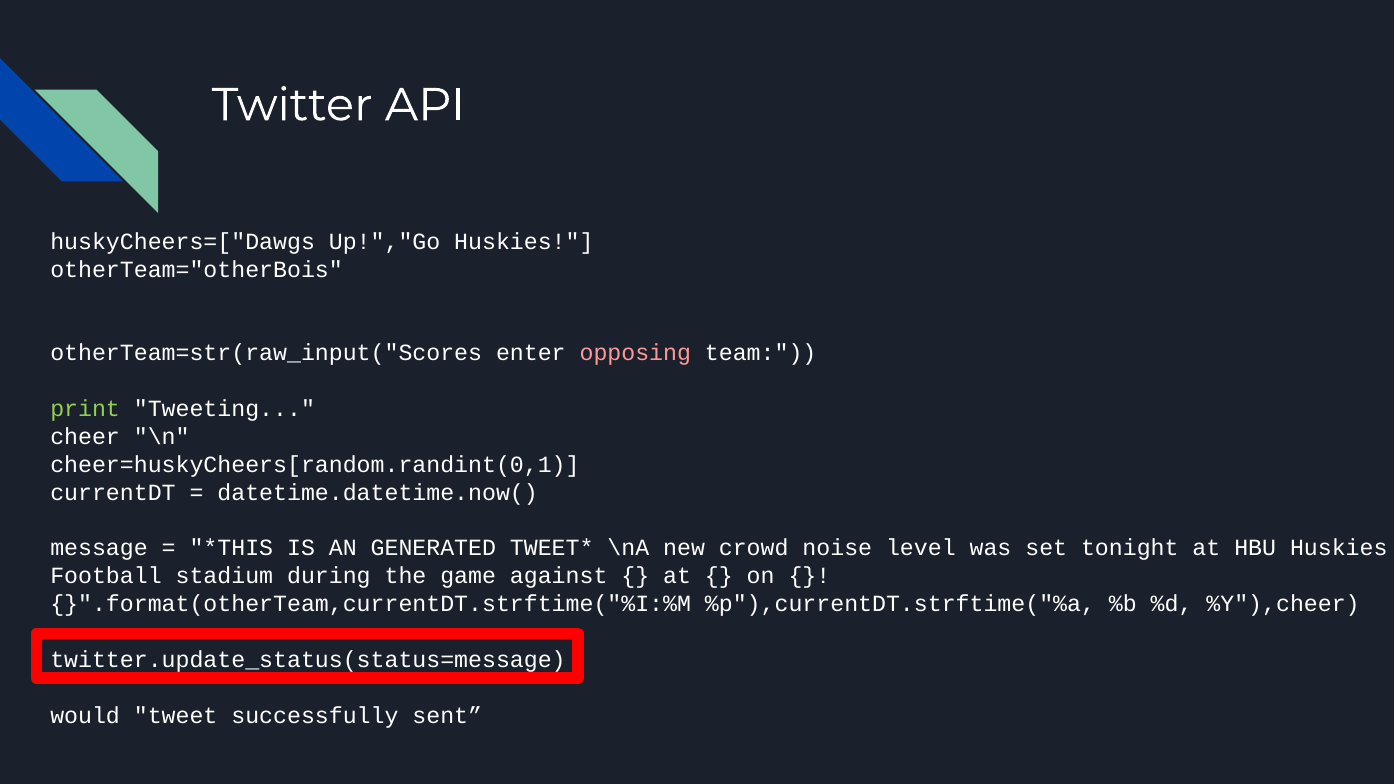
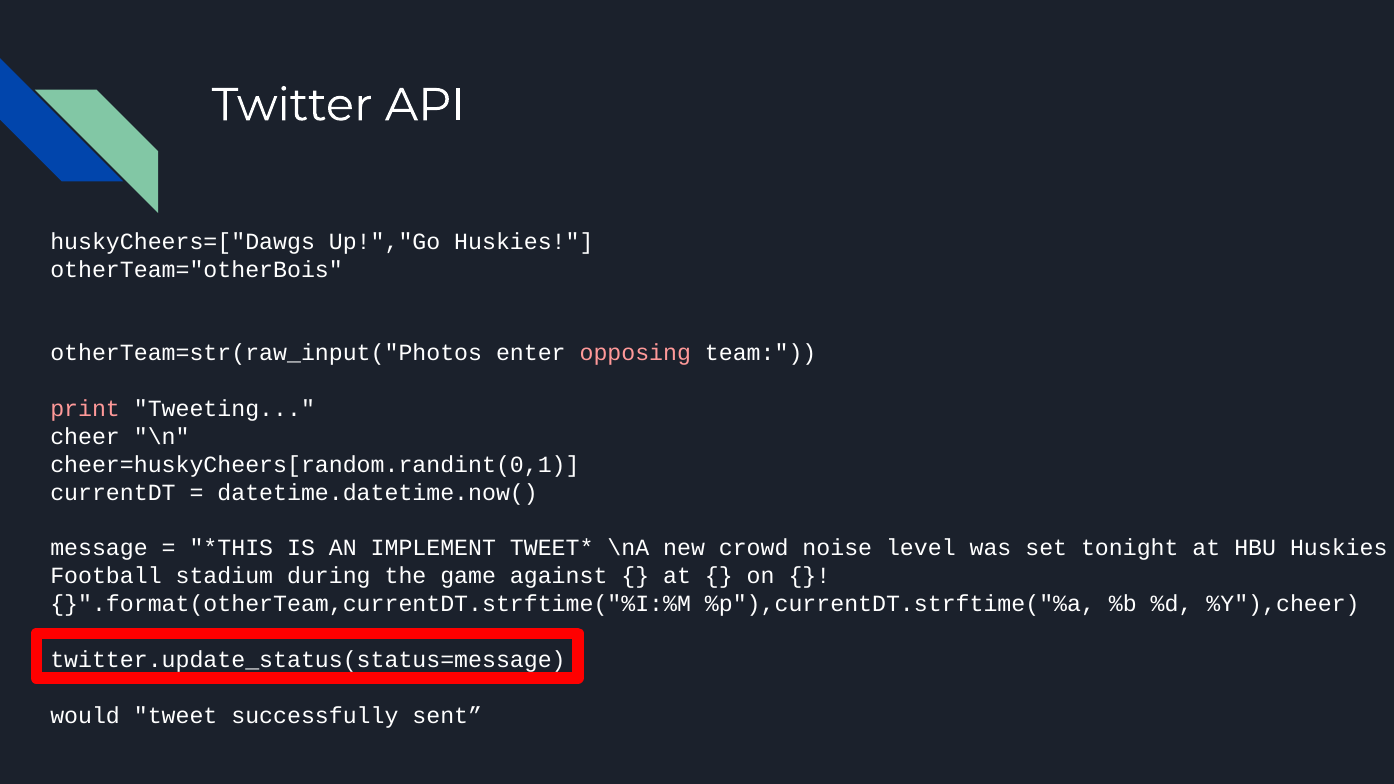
otherTeam=str(raw_input("Scores: otherTeam=str(raw_input("Scores -> otherTeam=str(raw_input("Photos
print colour: light green -> pink
GENERATED: GENERATED -> IMPLEMENT
